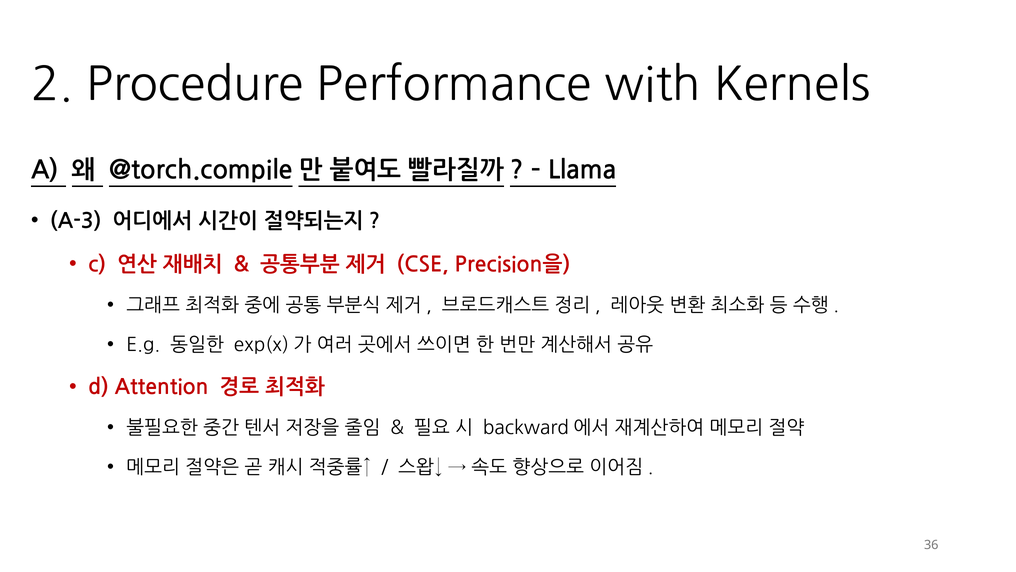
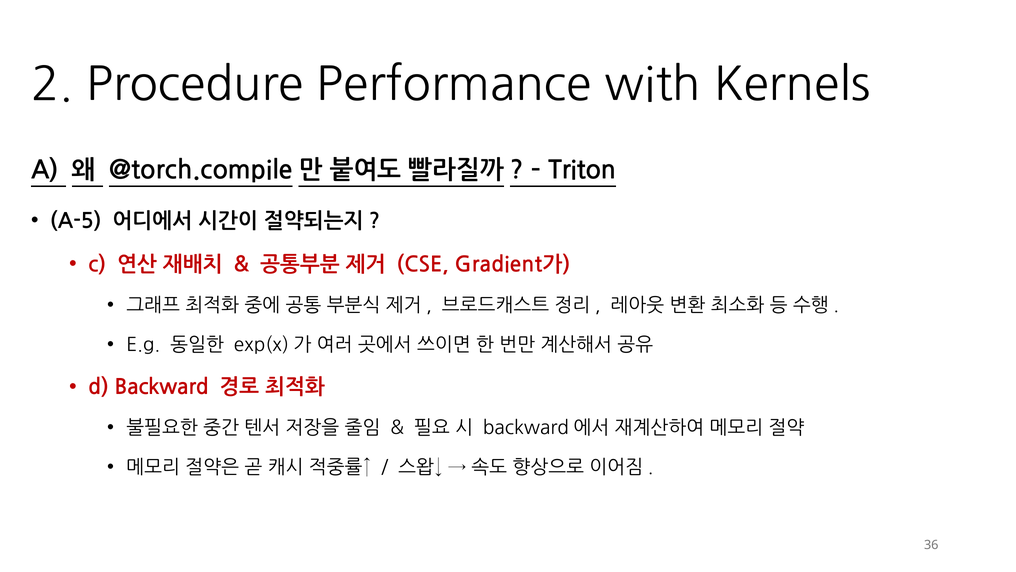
Llama: Llama -> Triton
A-3: A-3 -> A-5
Precision을: Precision을 -> Gradient가
Attention: Attention -> Backward
